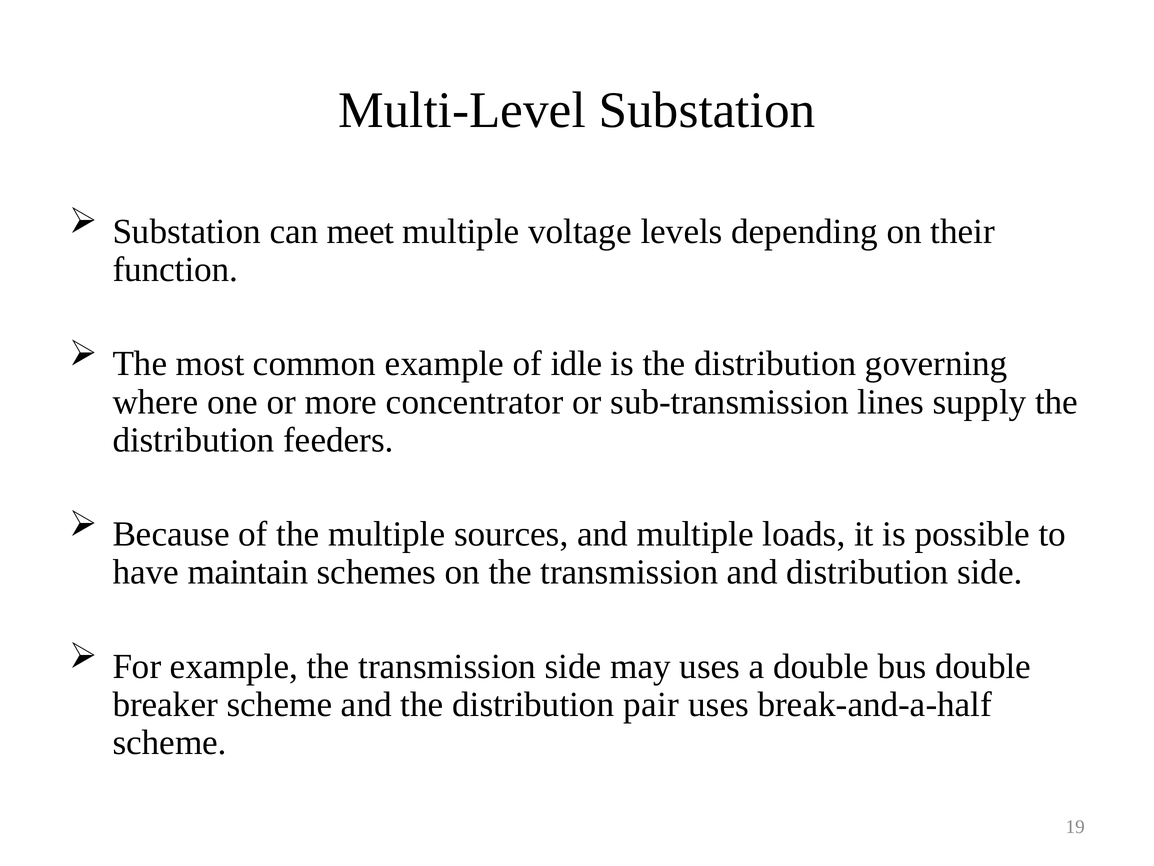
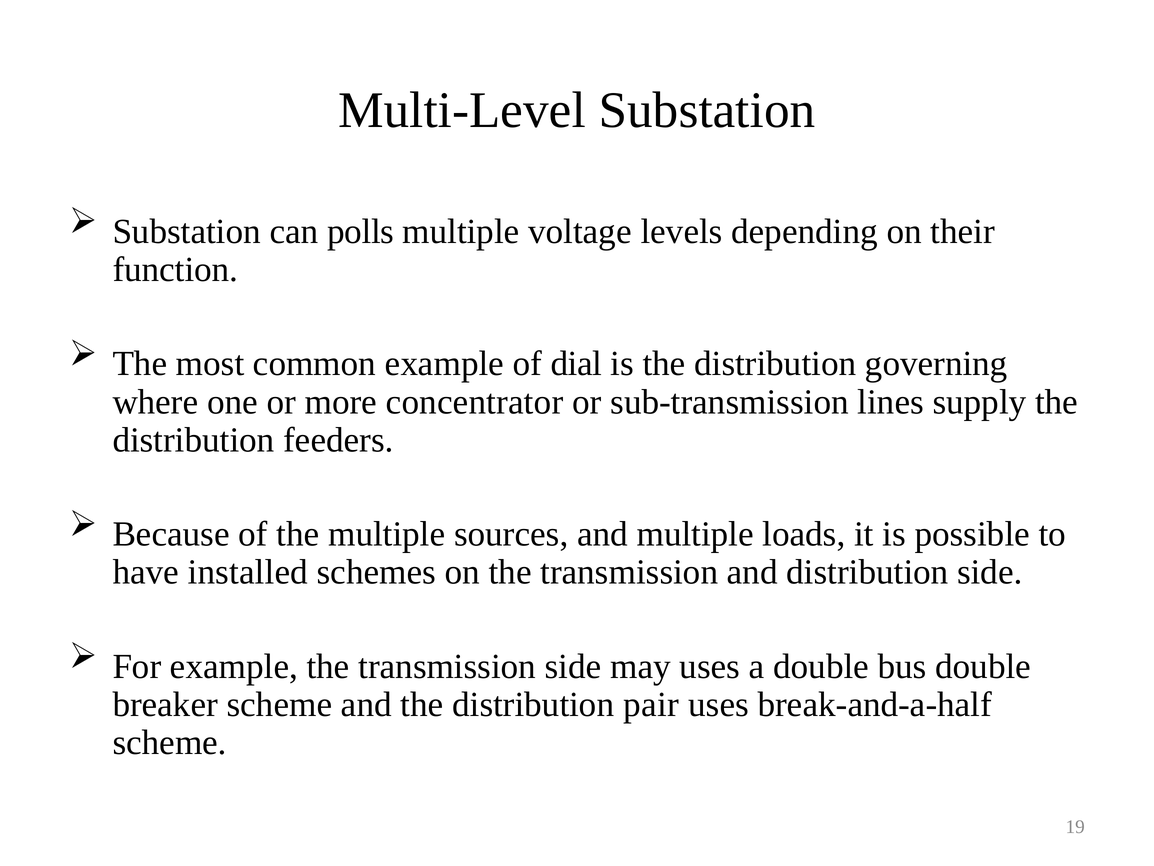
meet: meet -> polls
idle: idle -> dial
maintain: maintain -> installed
